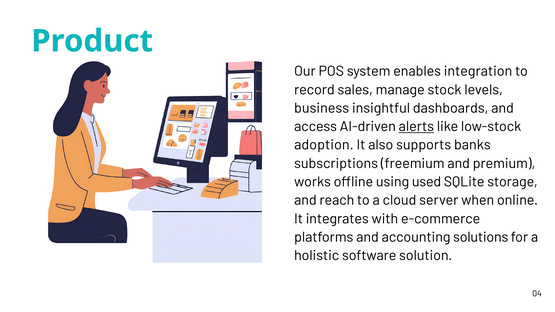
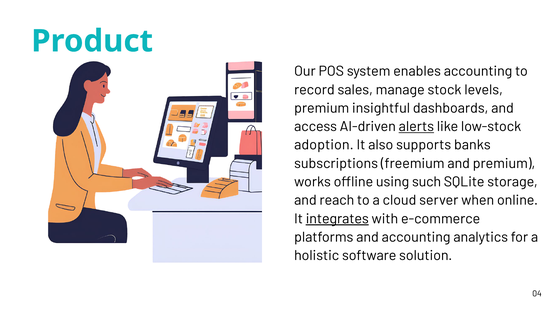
enables integration: integration -> accounting
business at (322, 108): business -> premium
used: used -> such
integrates underline: none -> present
solutions: solutions -> analytics
